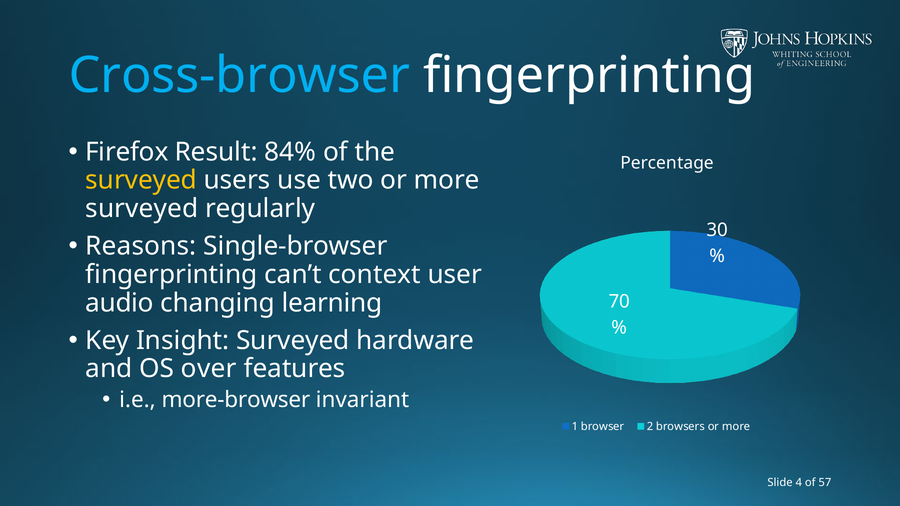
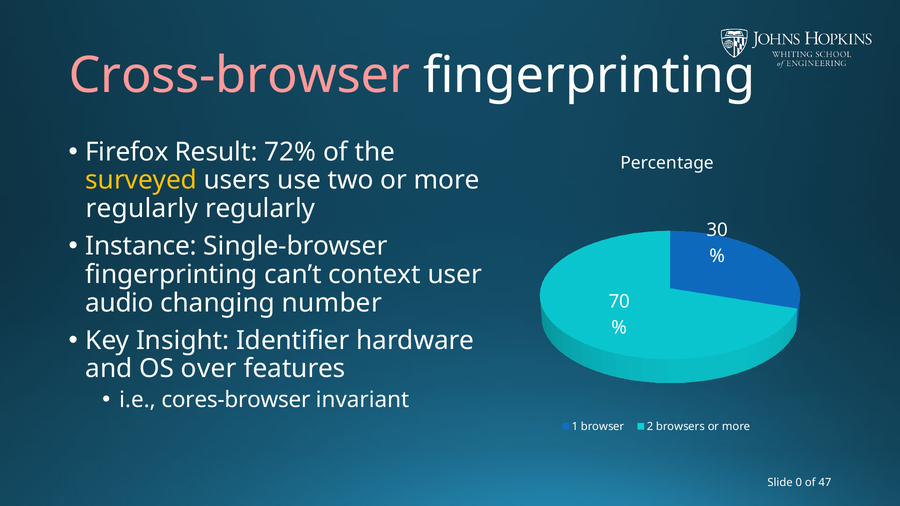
Cross-browser colour: light blue -> pink
84%: 84% -> 72%
surveyed at (142, 209): surveyed -> regularly
Reasons: Reasons -> Instance
learning: learning -> number
Insight Surveyed: Surveyed -> Identifier
more-browser: more-browser -> cores-browser
4: 4 -> 0
57: 57 -> 47
